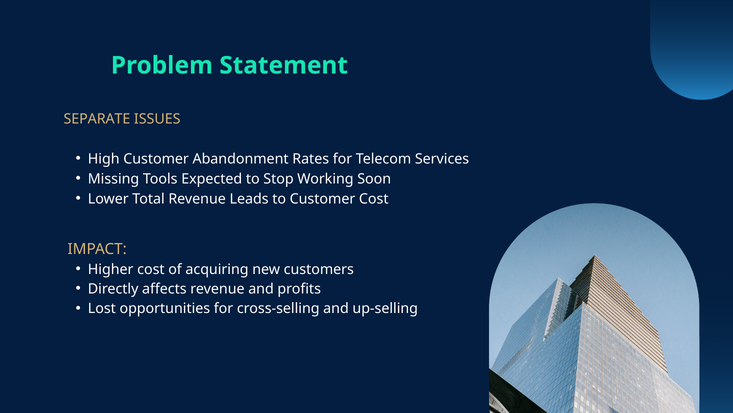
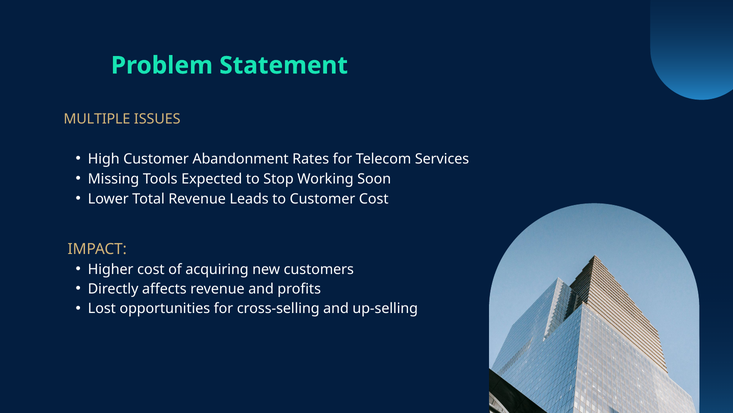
SEPARATE: SEPARATE -> MULTIPLE
